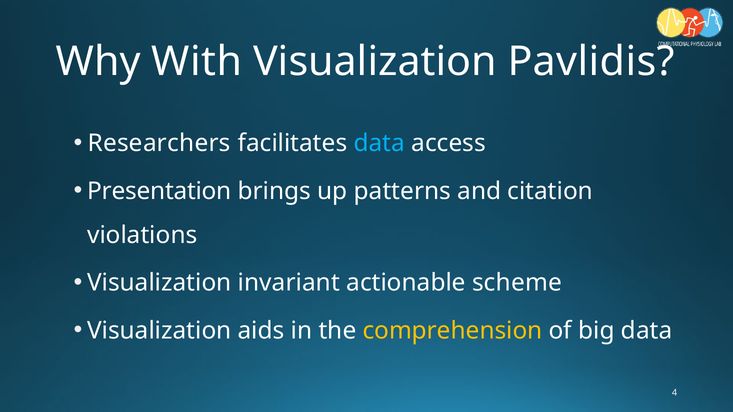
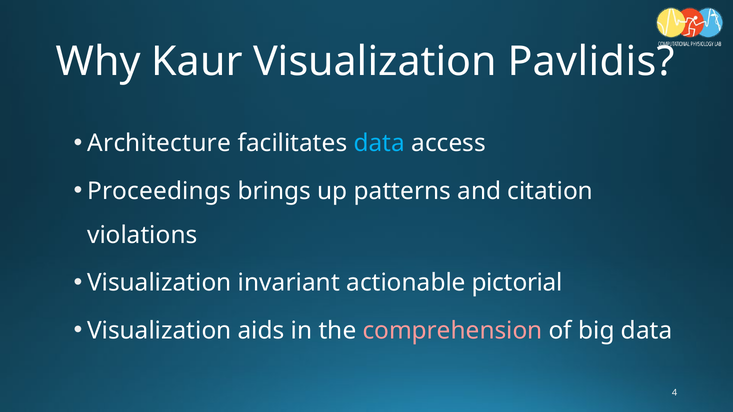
With: With -> Kaur
Researchers: Researchers -> Architecture
Presentation: Presentation -> Proceedings
scheme: scheme -> pictorial
comprehension colour: yellow -> pink
